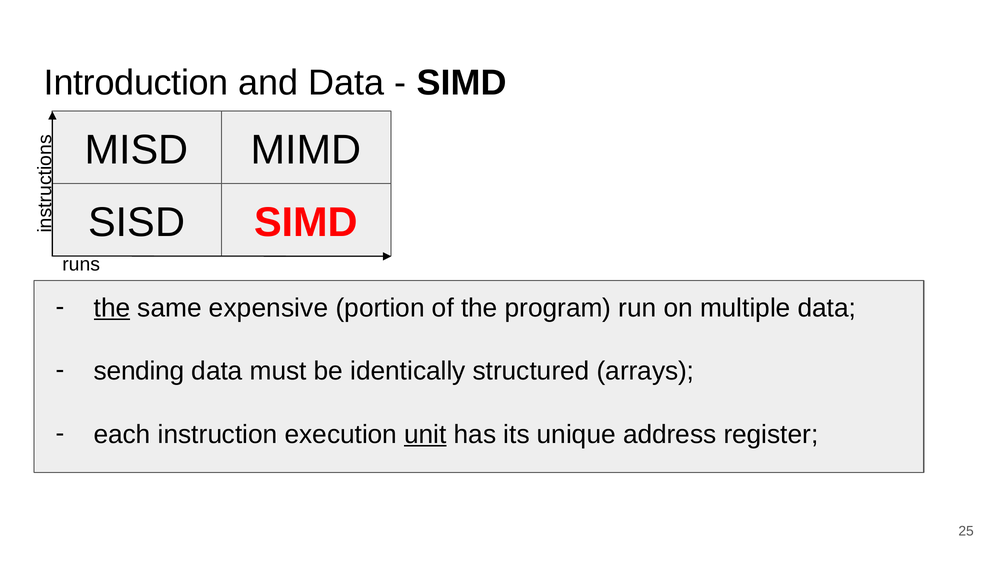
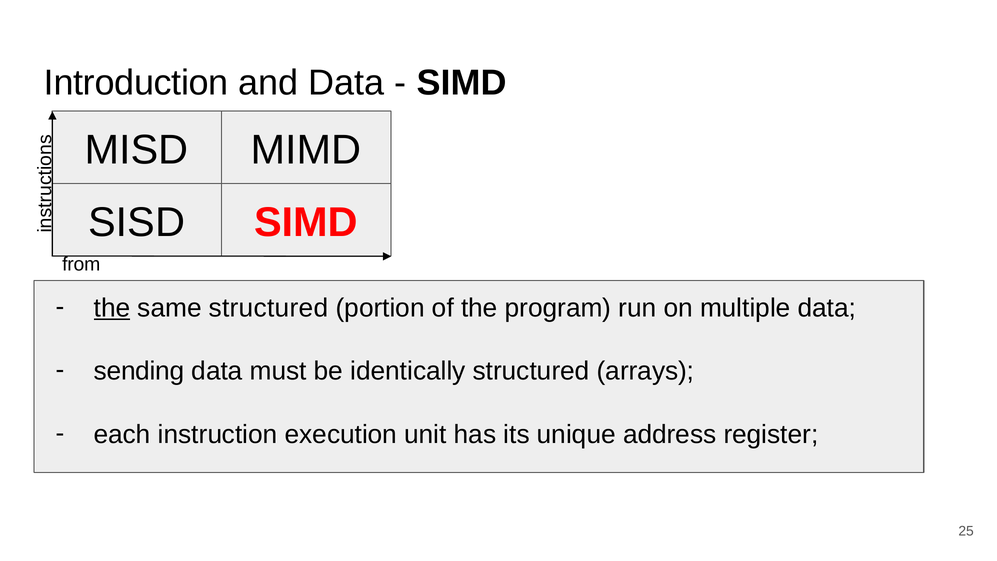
runs: runs -> from
same expensive: expensive -> structured
unit underline: present -> none
